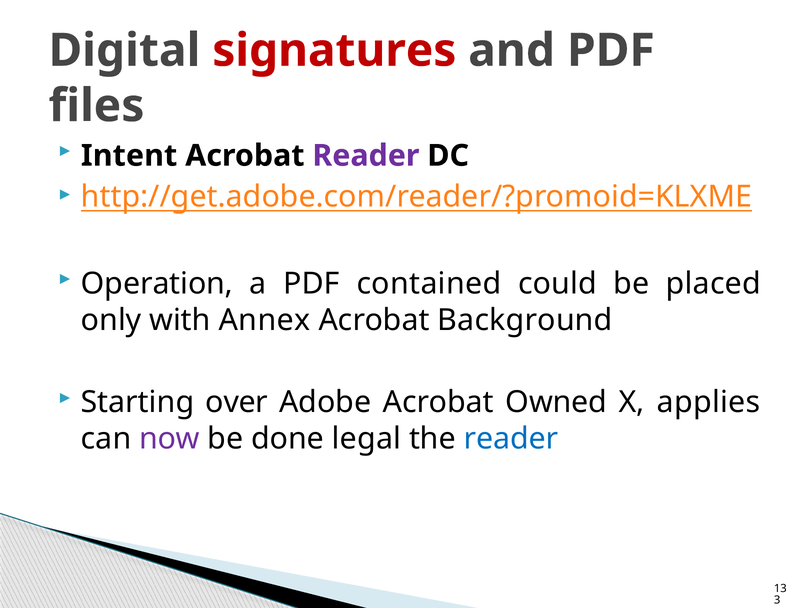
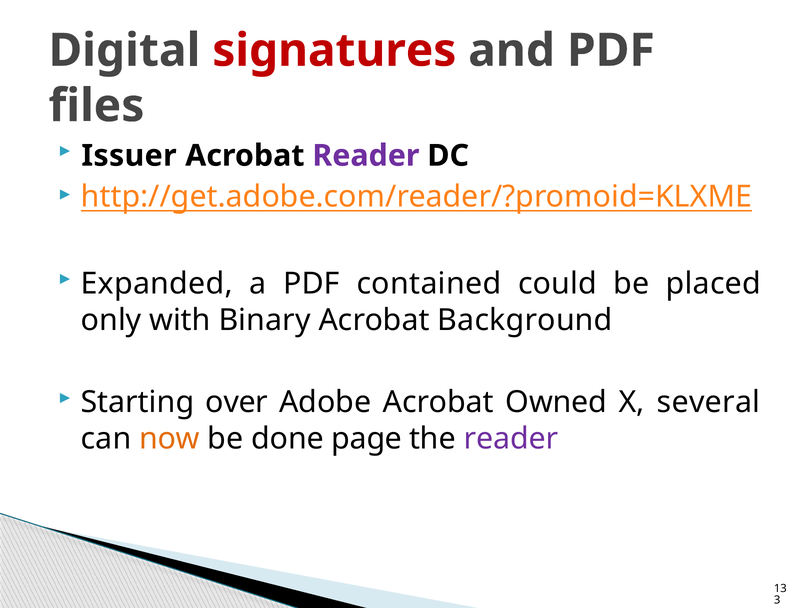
Intent: Intent -> Issuer
Operation: Operation -> Expanded
Annex: Annex -> Binary
applies: applies -> several
now colour: purple -> orange
legal: legal -> page
reader at (511, 438) colour: blue -> purple
